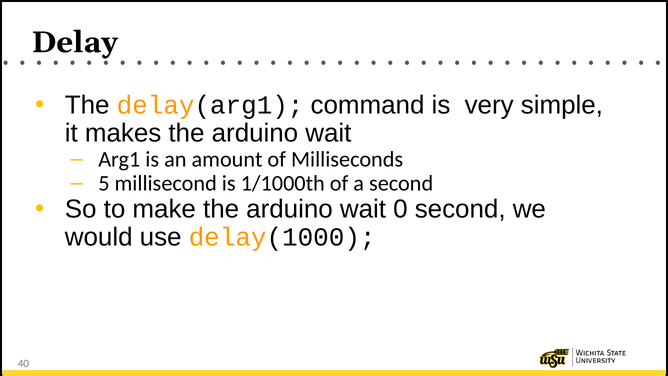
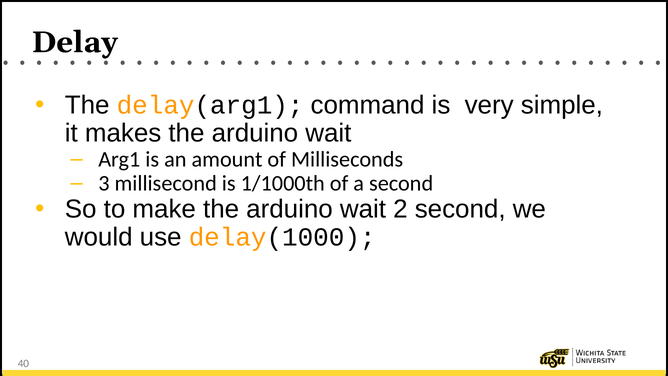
5: 5 -> 3
0: 0 -> 2
